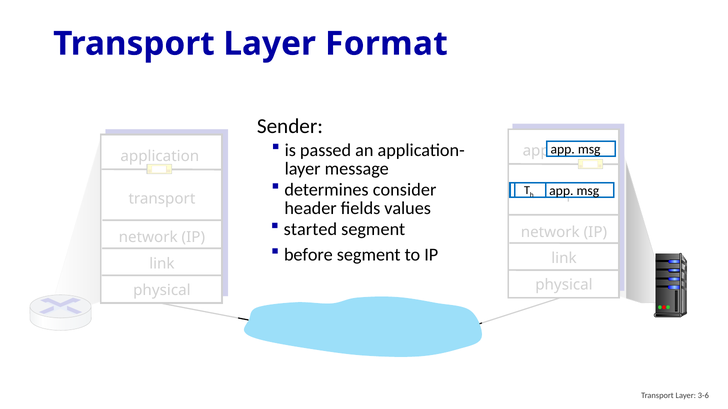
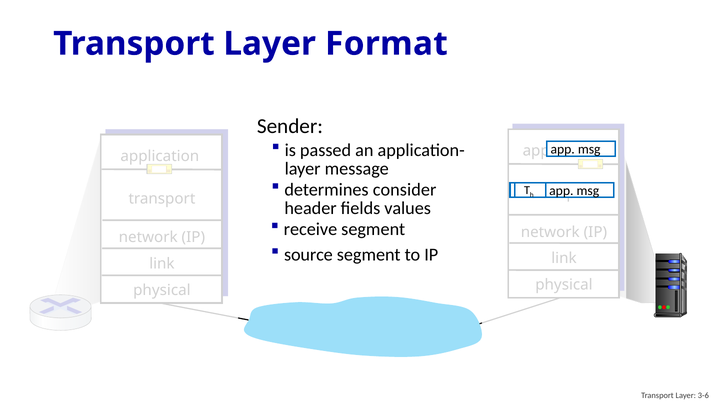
started: started -> receive
before: before -> source
